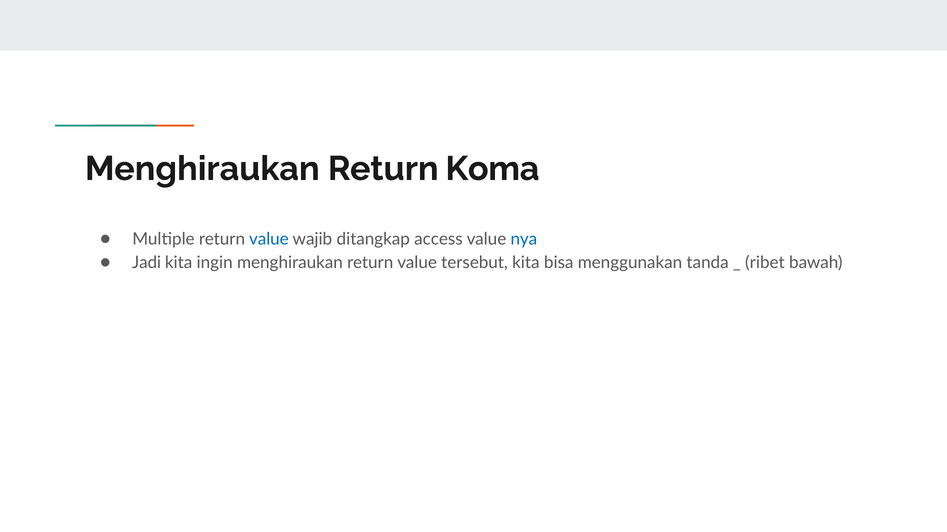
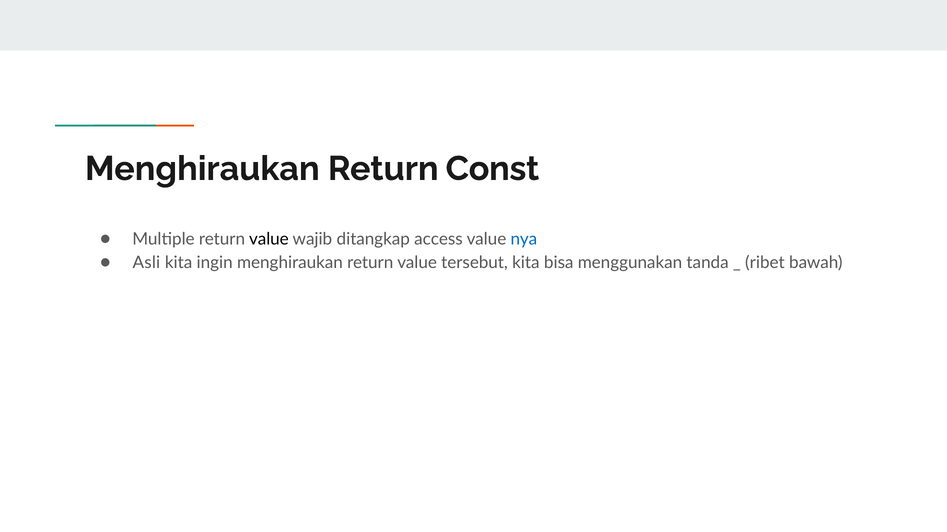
Koma: Koma -> Const
value at (269, 239) colour: blue -> black
Jadi: Jadi -> Asli
